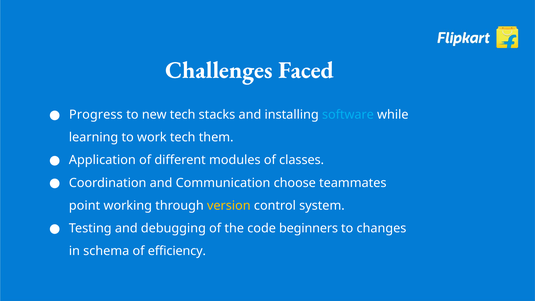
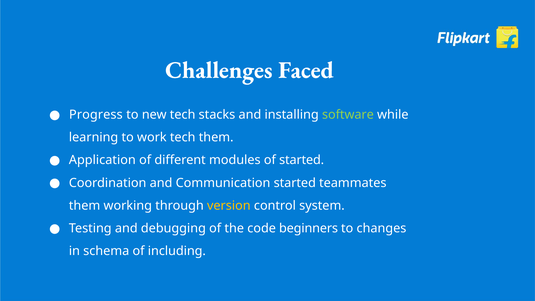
software colour: light blue -> light green
of classes: classes -> started
Communication choose: choose -> started
point at (85, 206): point -> them
efficiency: efficiency -> including
